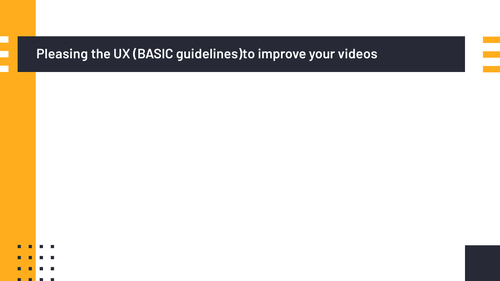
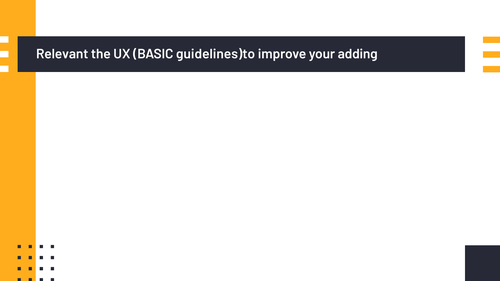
Pleasing: Pleasing -> Relevant
videos: videos -> adding
